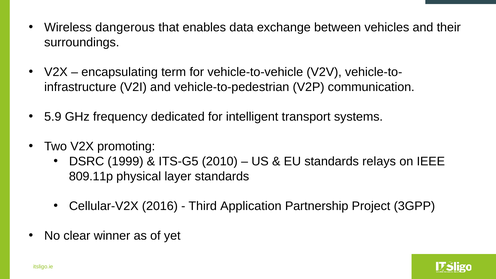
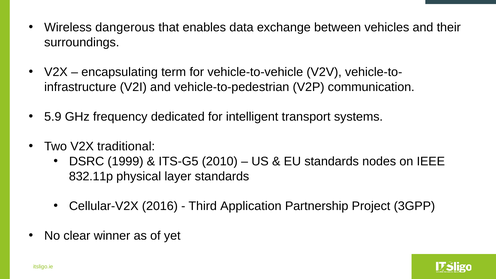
promoting: promoting -> traditional
relays: relays -> nodes
809.11p: 809.11p -> 832.11p
